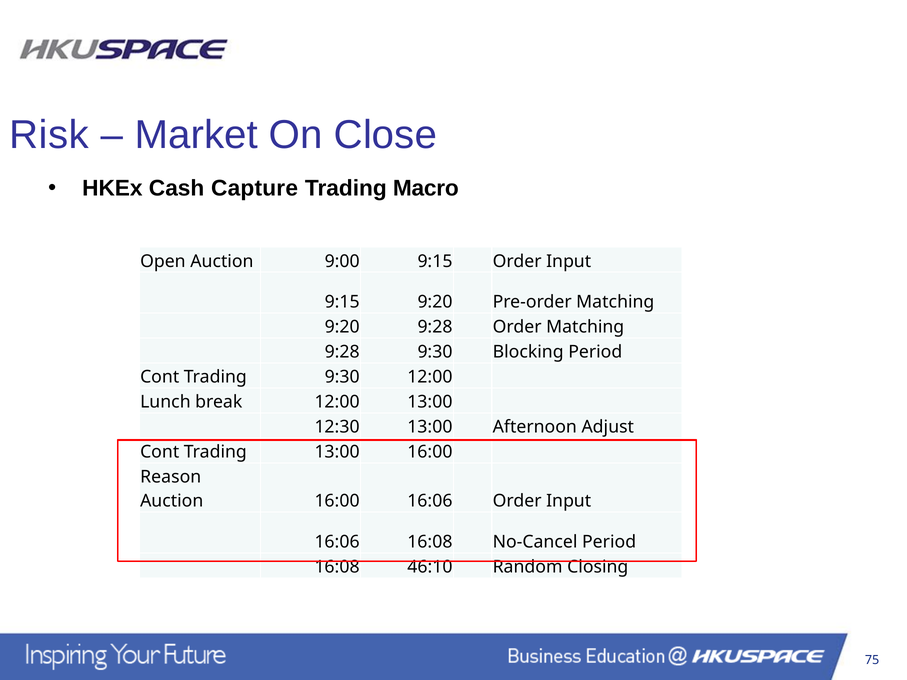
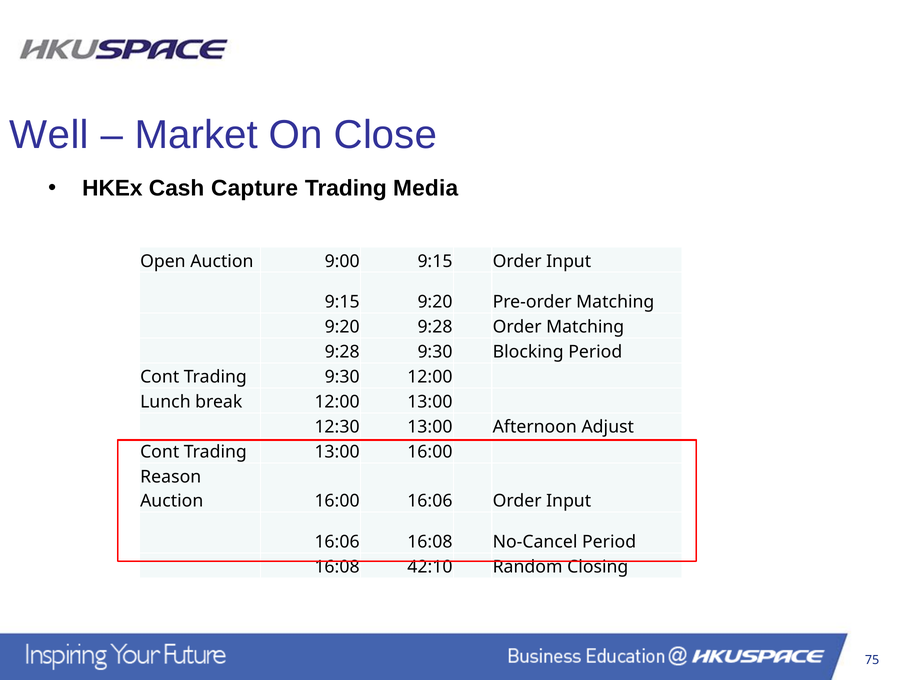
Risk: Risk -> Well
Macro: Macro -> Media
46:10: 46:10 -> 42:10
